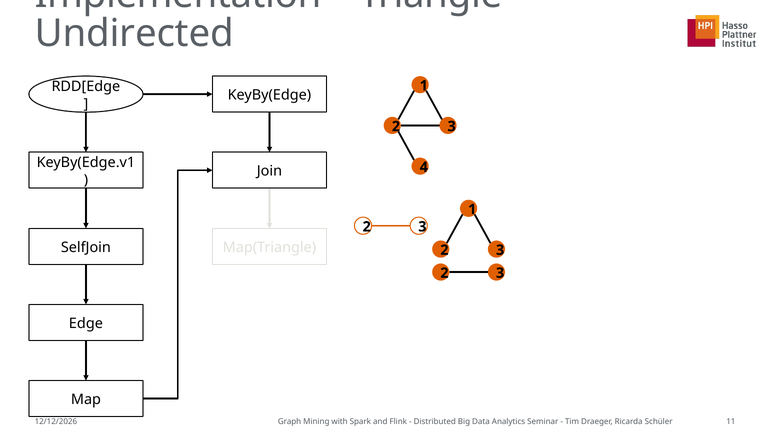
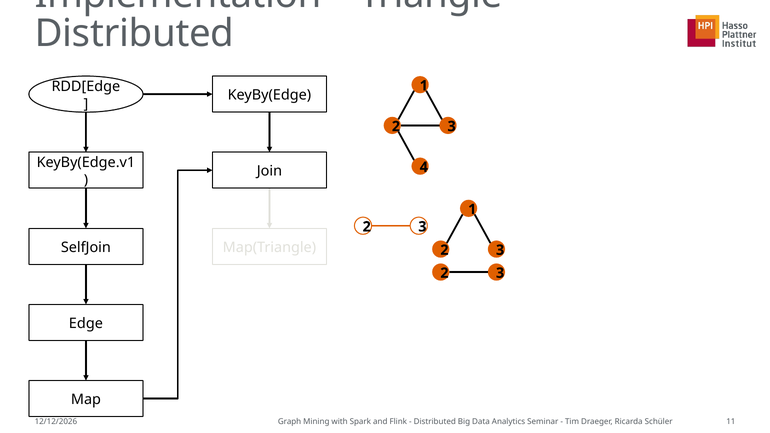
Undirected at (134, 34): Undirected -> Distributed
